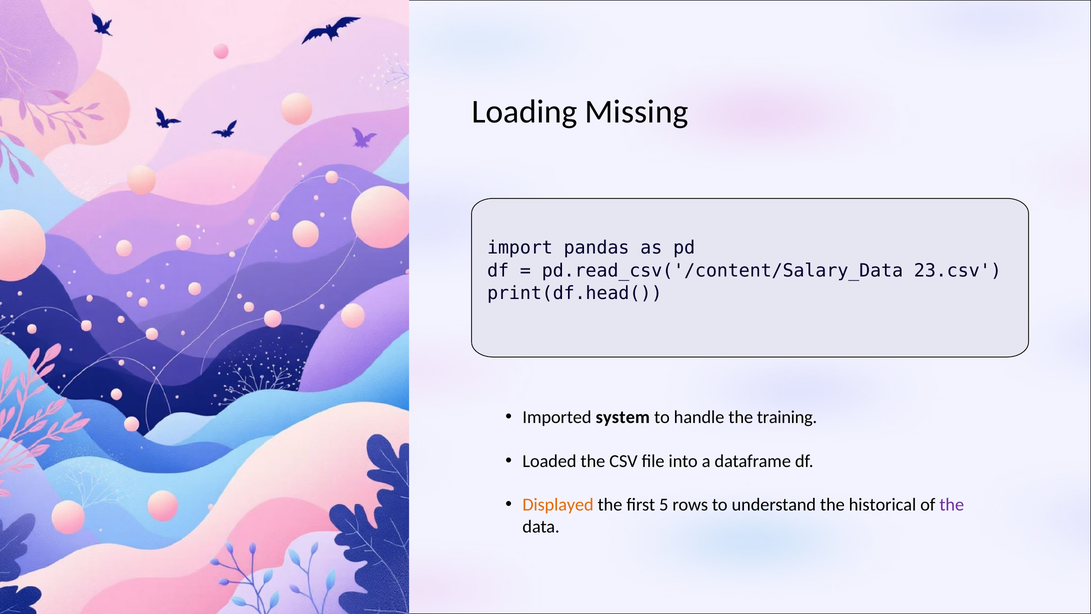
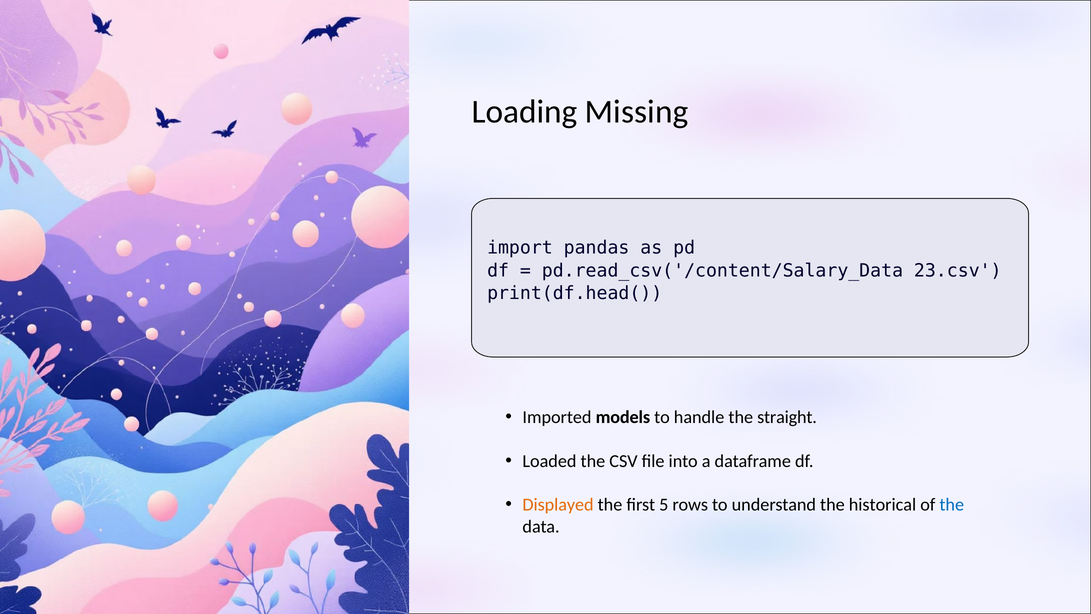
system: system -> models
training: training -> straight
the at (952, 504) colour: purple -> blue
